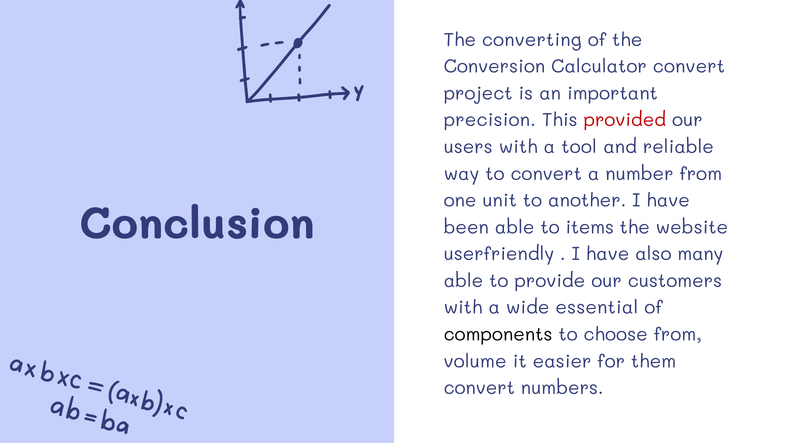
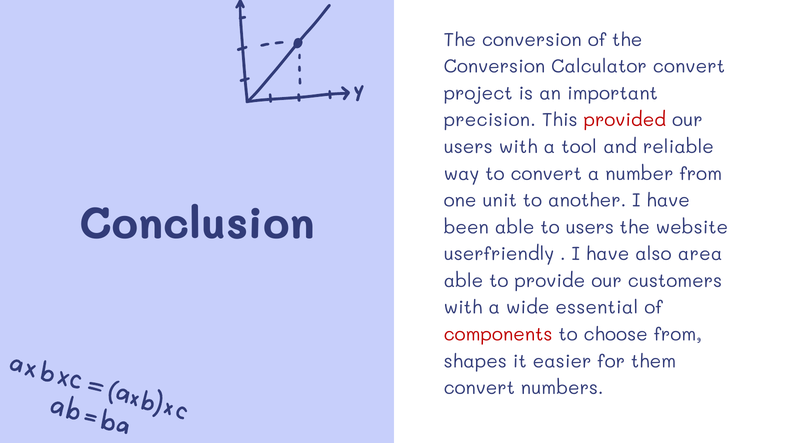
converting at (532, 40): converting -> conversion
to items: items -> users
many: many -> area
components colour: black -> red
volume: volume -> shapes
